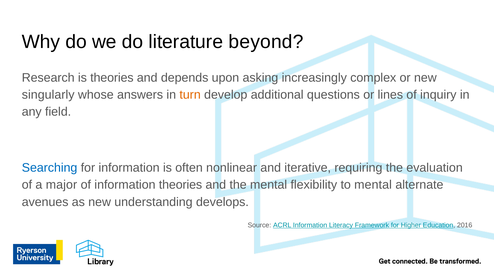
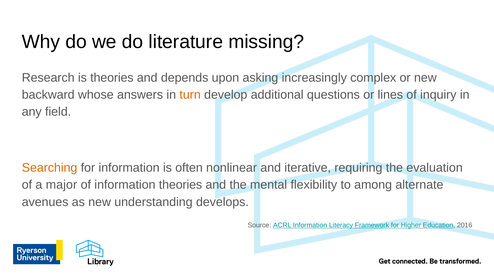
beyond: beyond -> missing
singularly: singularly -> backward
Searching colour: blue -> orange
to mental: mental -> among
